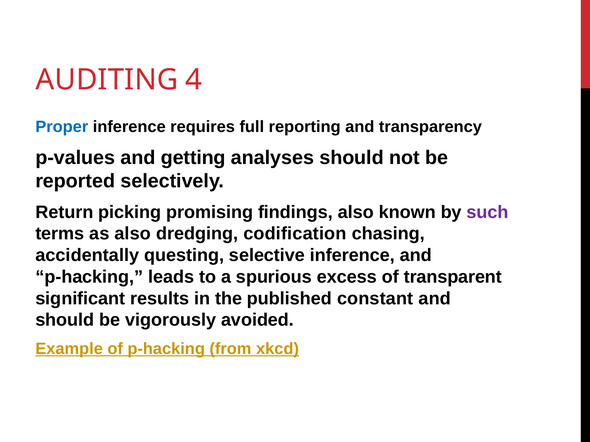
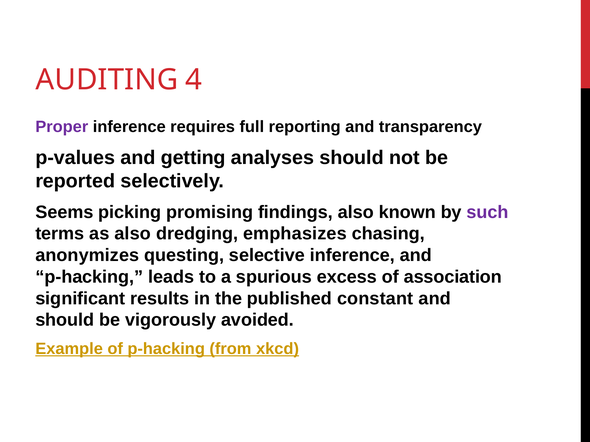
Proper colour: blue -> purple
Return: Return -> Seems
codification: codification -> emphasizes
accidentally: accidentally -> anonymizes
transparent: transparent -> association
